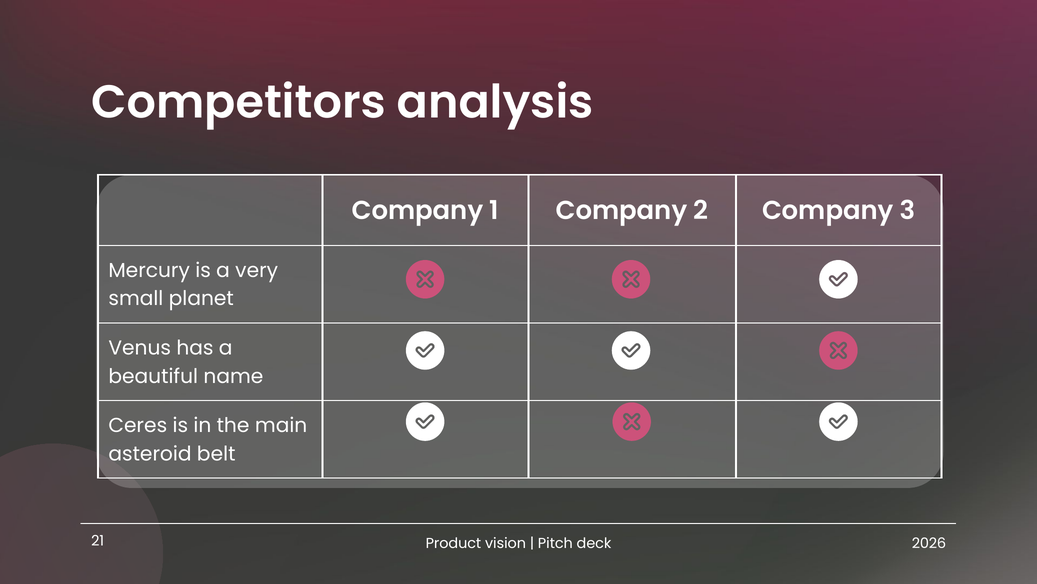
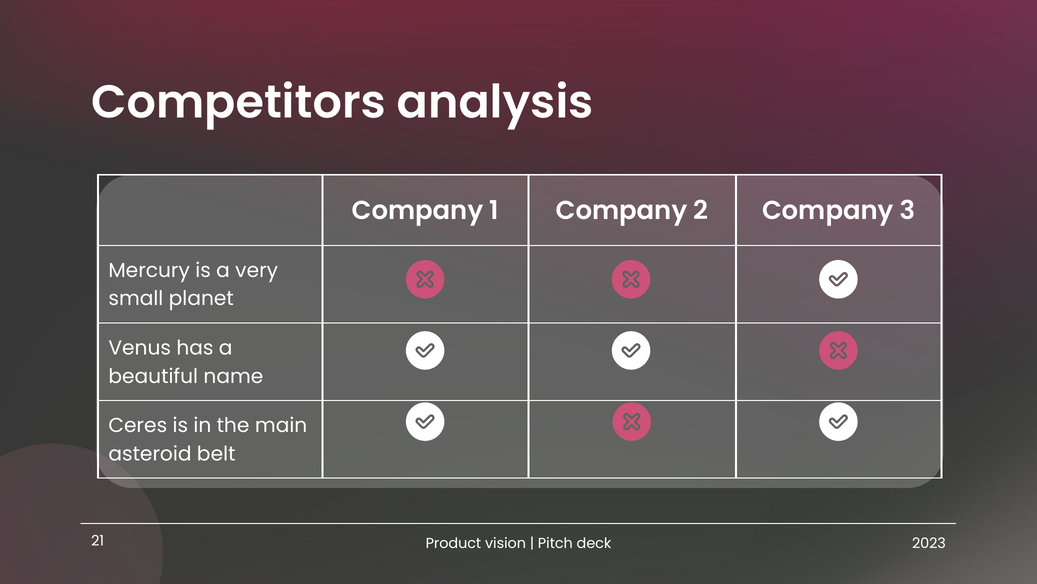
2026: 2026 -> 2023
